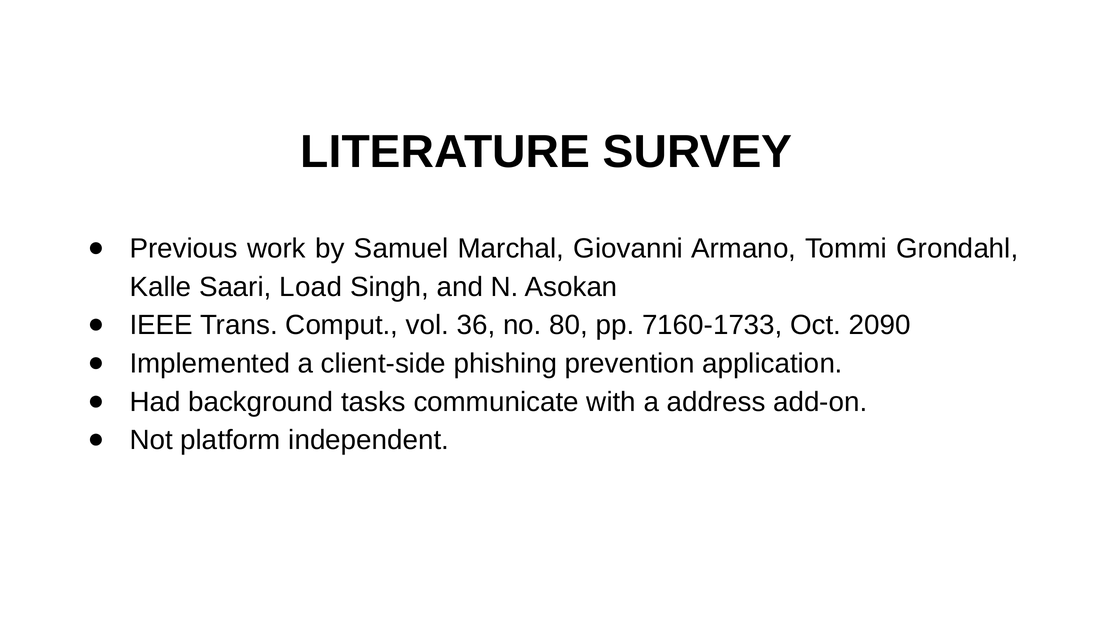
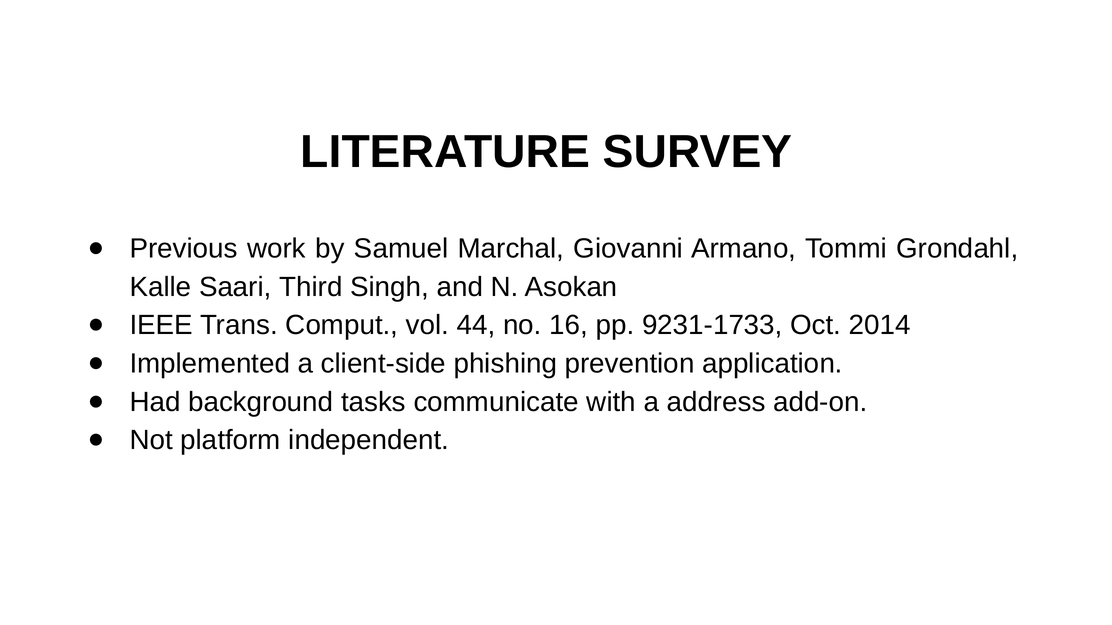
Load: Load -> Third
36: 36 -> 44
80: 80 -> 16
7160-1733: 7160-1733 -> 9231-1733
2090: 2090 -> 2014
